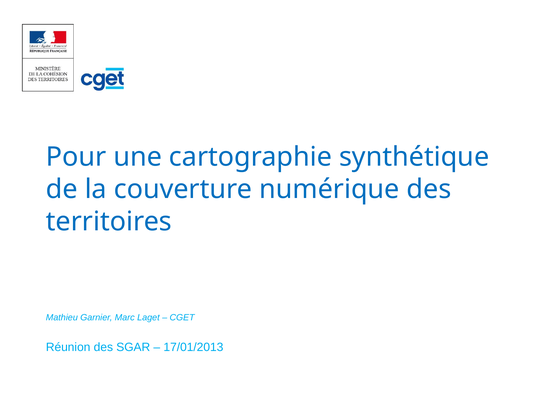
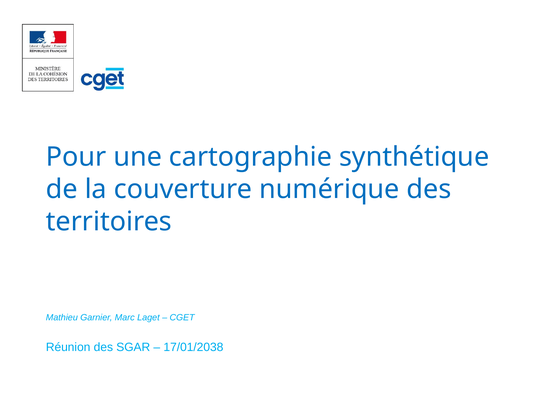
17/01/2013: 17/01/2013 -> 17/01/2038
